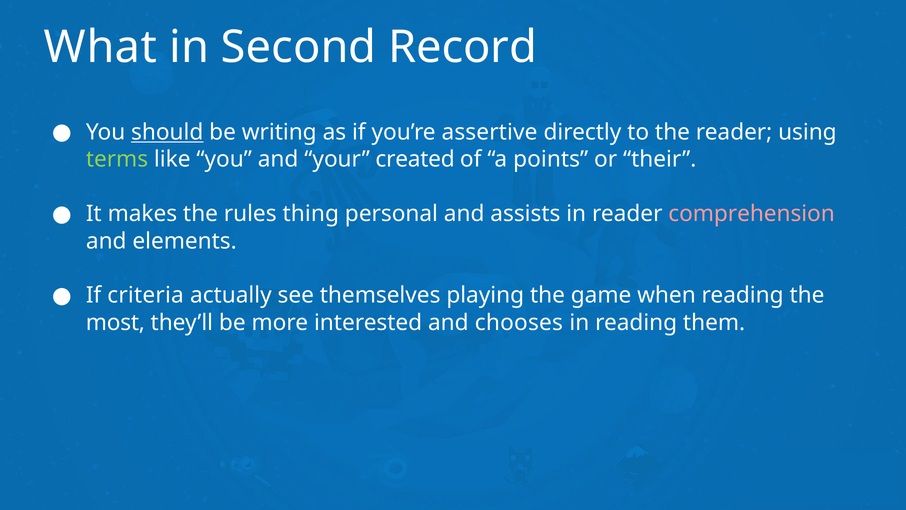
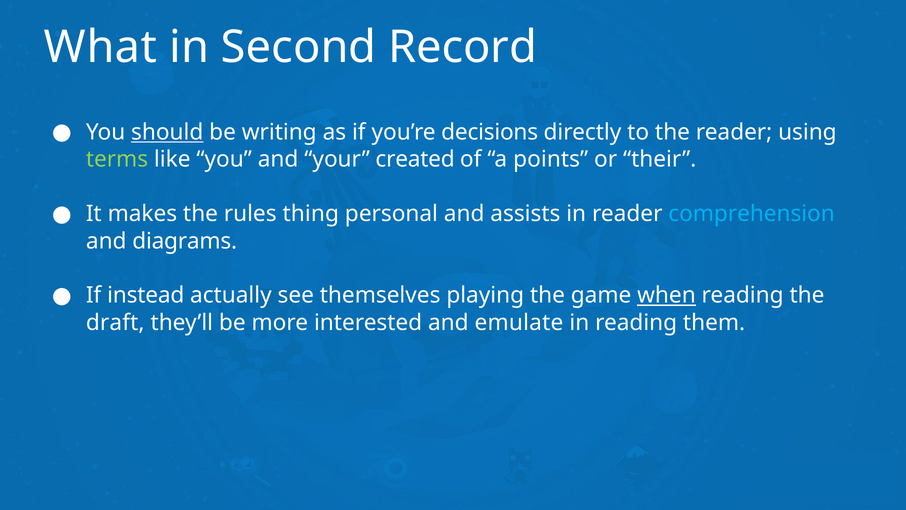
assertive: assertive -> decisions
comprehension colour: pink -> light blue
elements: elements -> diagrams
criteria: criteria -> instead
when underline: none -> present
most: most -> draft
chooses: chooses -> emulate
